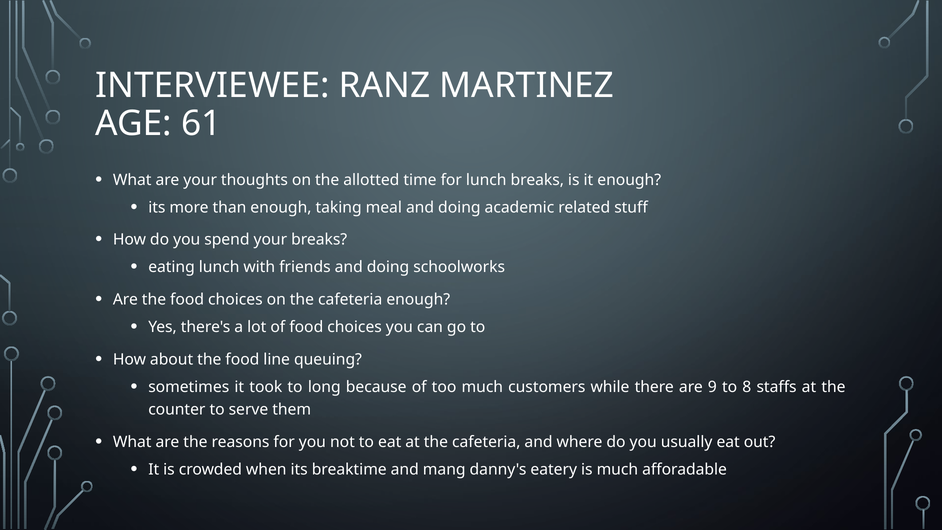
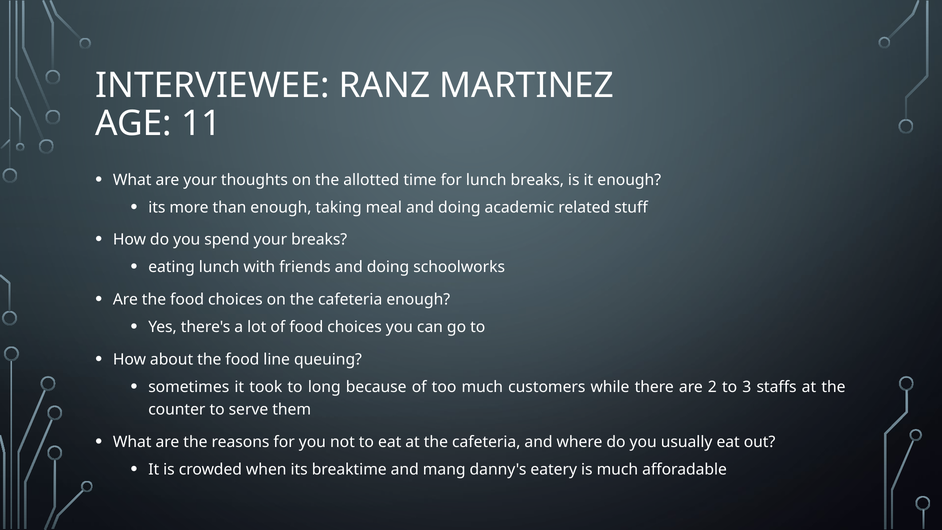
61: 61 -> 11
9: 9 -> 2
8: 8 -> 3
